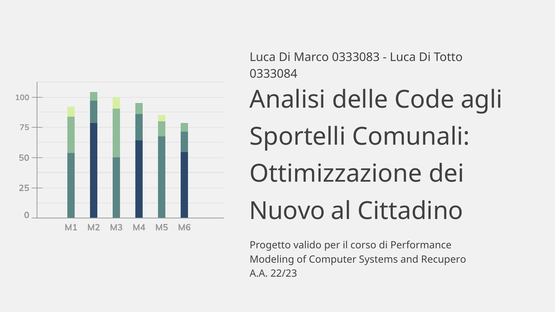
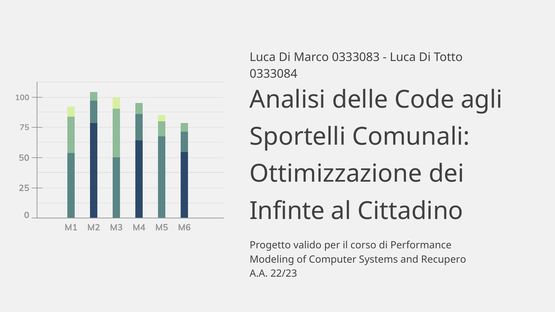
Nuovo: Nuovo -> Infinte
